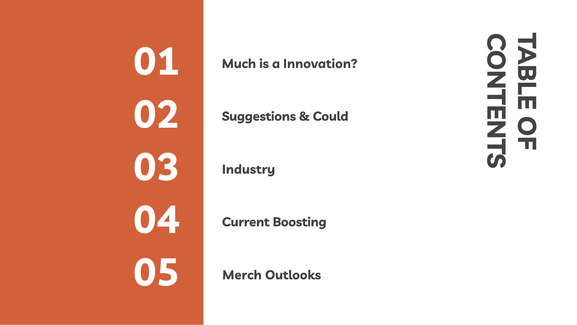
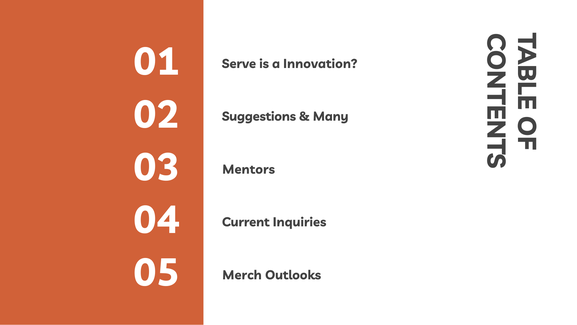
Much: Much -> Serve
Could: Could -> Many
Industry: Industry -> Mentors
Boosting: Boosting -> Inquiries
